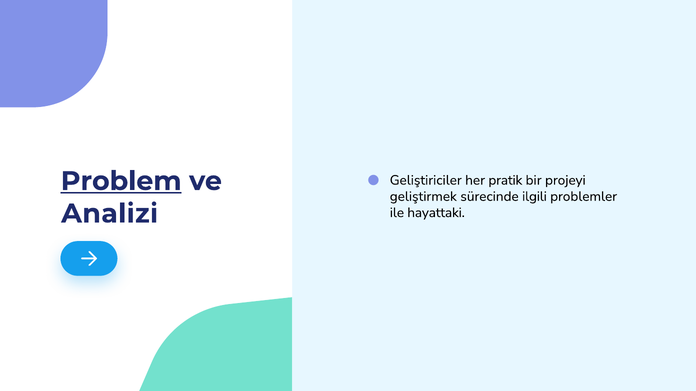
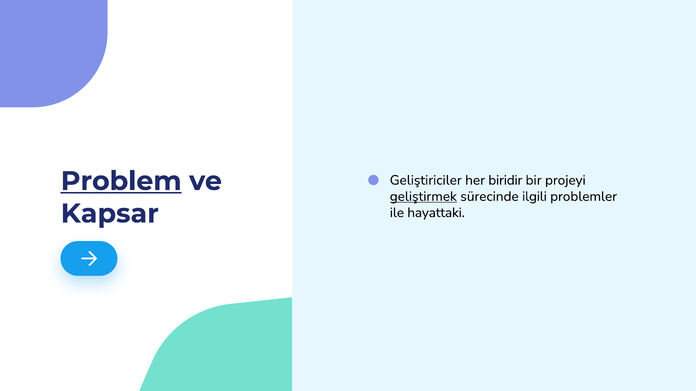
pratik: pratik -> biridir
geliştirmek underline: none -> present
Analizi: Analizi -> Kapsar
